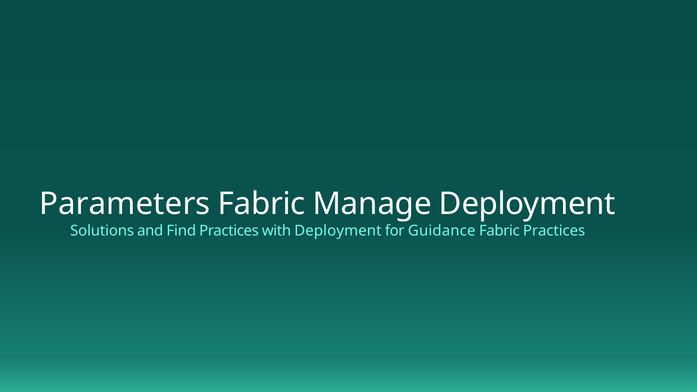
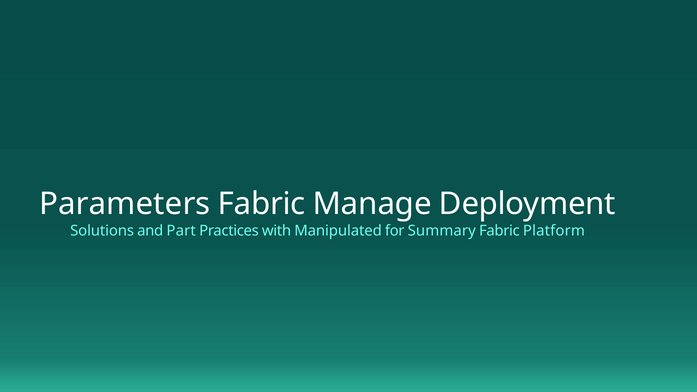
Find: Find -> Part
with Deployment: Deployment -> Manipulated
Guidance: Guidance -> Summary
Fabric Practices: Practices -> Platform
